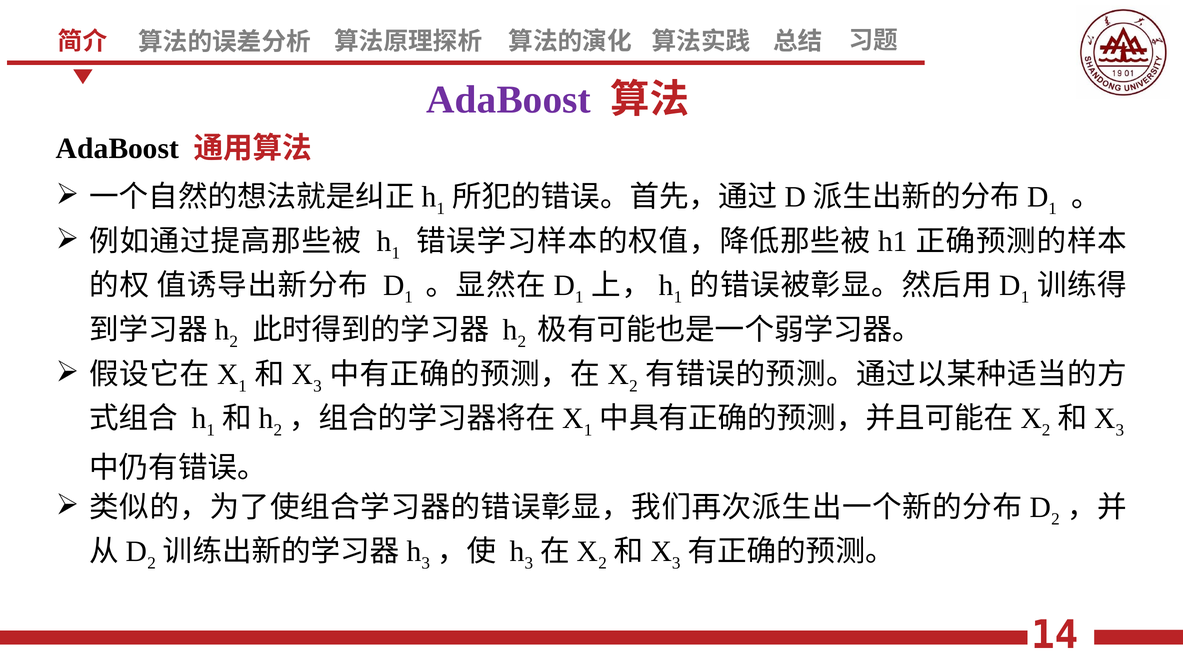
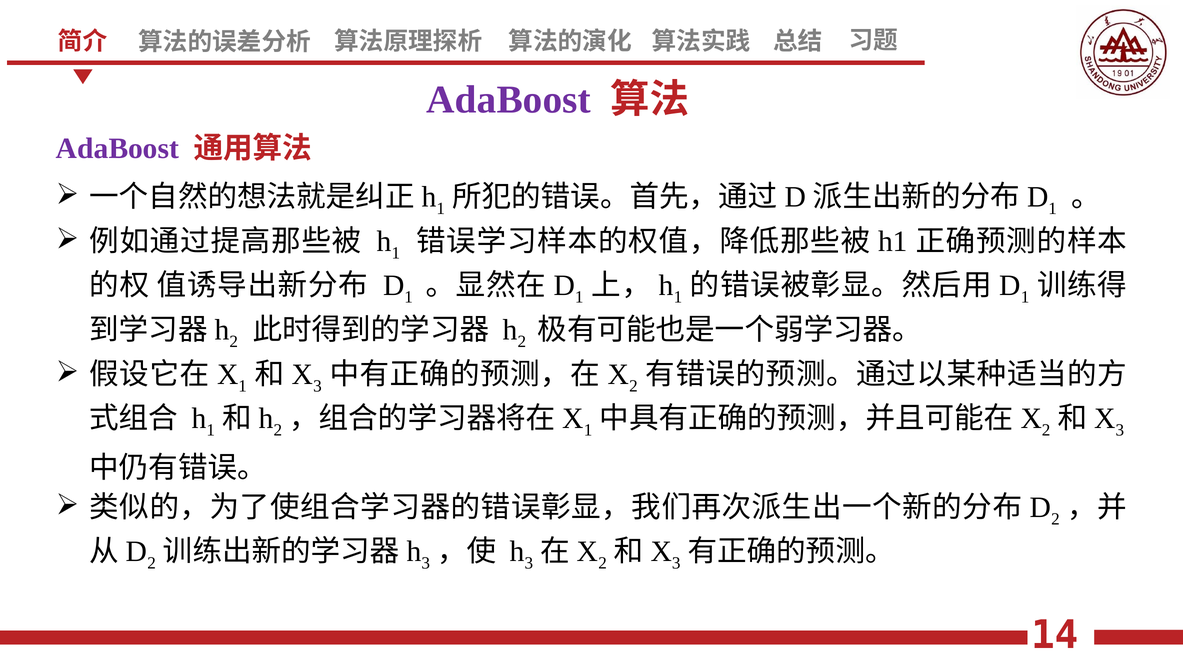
AdaBoost at (118, 148) colour: black -> purple
